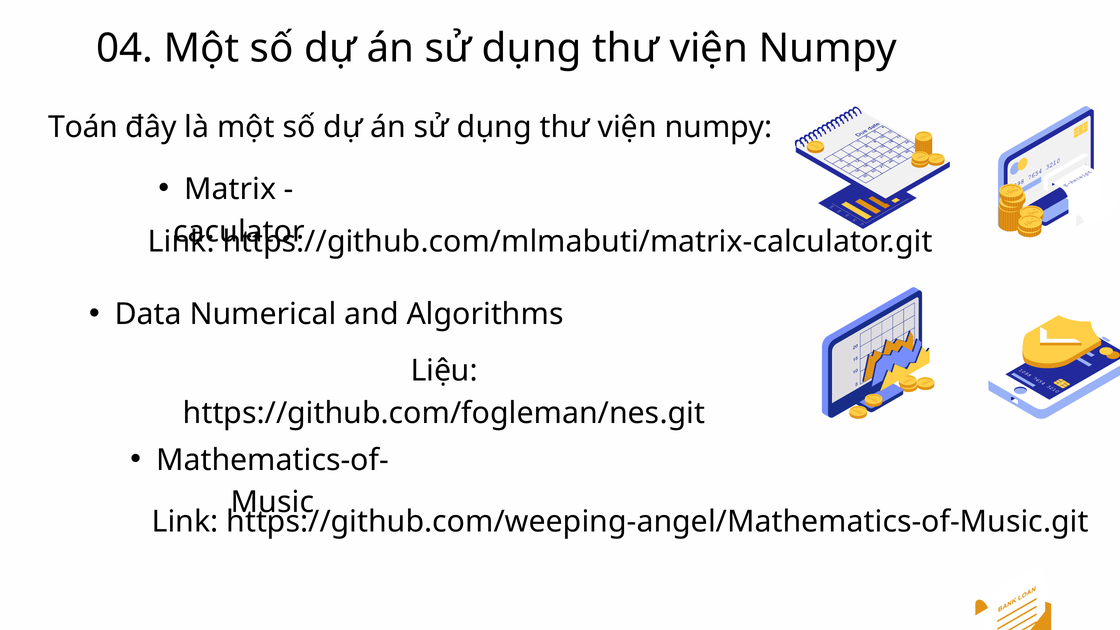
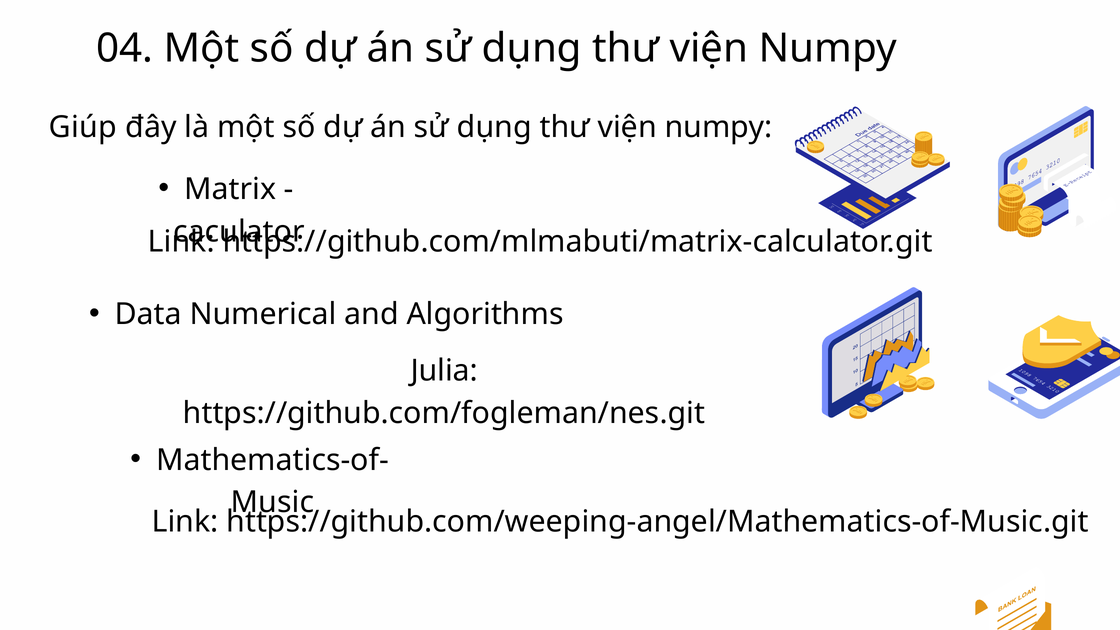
Toán: Toán -> Giúp
Liệu: Liệu -> Julia
